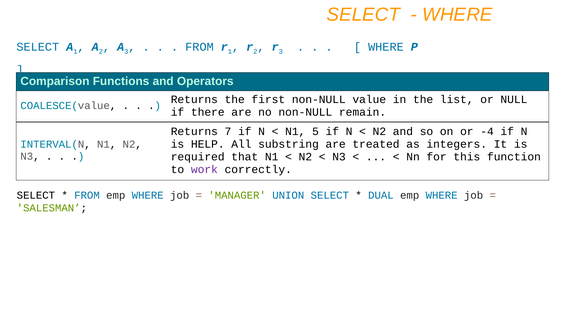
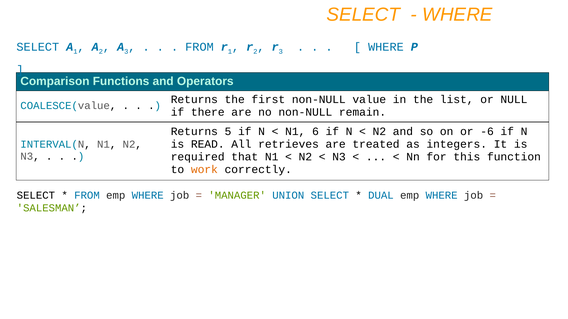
7: 7 -> 5
5: 5 -> 6
-4: -4 -> -6
HELP: HELP -> READ
substring: substring -> retrieves
work colour: purple -> orange
